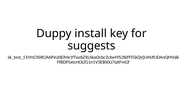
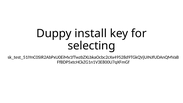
suggests: suggests -> selecting
